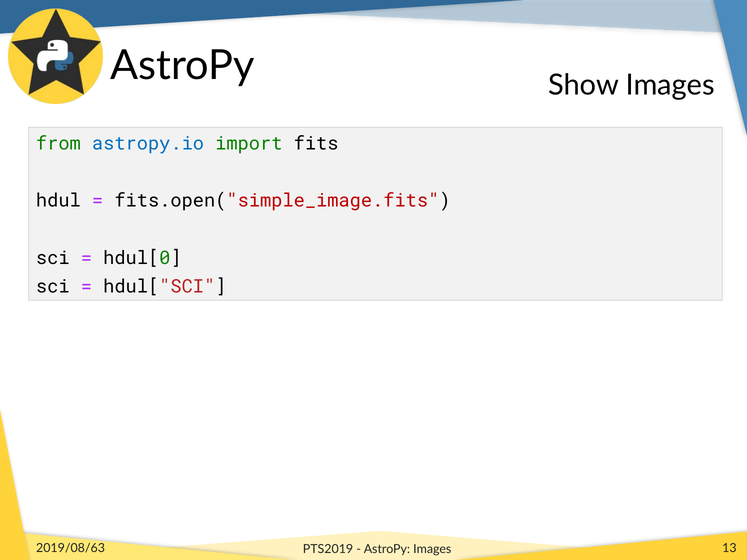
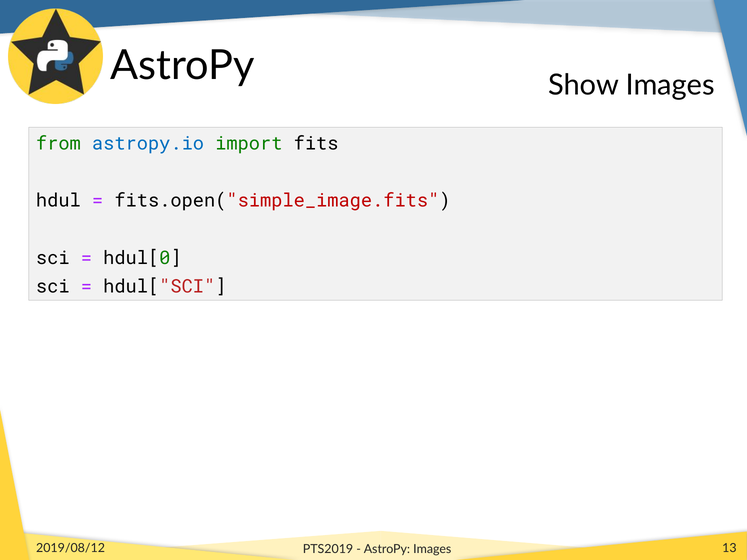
2019/08/63: 2019/08/63 -> 2019/08/12
